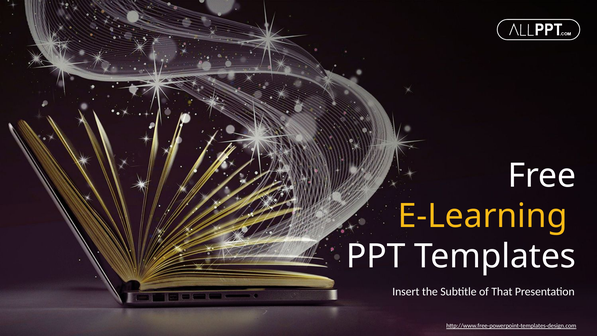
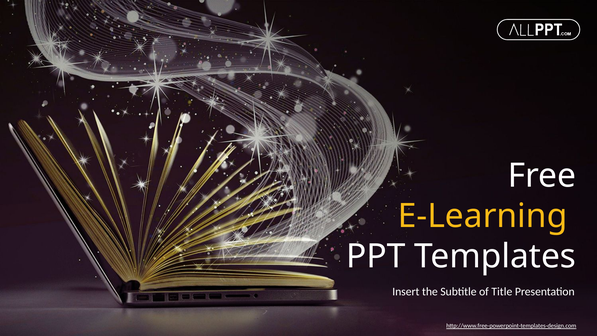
That: That -> Title
